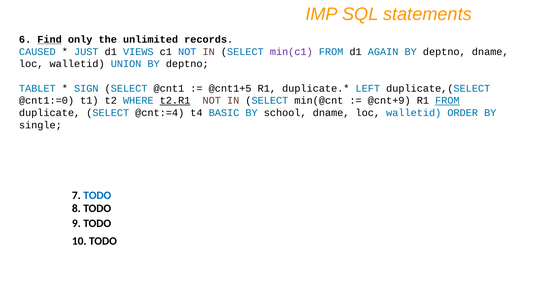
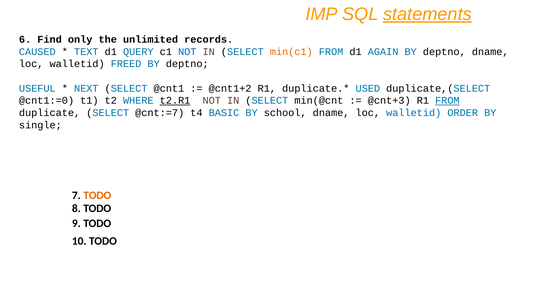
statements underline: none -> present
Find underline: present -> none
JUST: JUST -> TEXT
VIEWS: VIEWS -> QUERY
min(c1 colour: purple -> orange
UNION: UNION -> FREED
TABLET: TABLET -> USEFUL
SIGN: SIGN -> NEXT
@cnt1+5: @cnt1+5 -> @cnt1+2
LEFT: LEFT -> USED
@cnt+9: @cnt+9 -> @cnt+3
@cnt:=4: @cnt:=4 -> @cnt:=7
TODO at (97, 195) colour: blue -> orange
